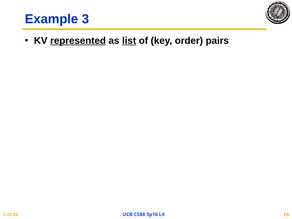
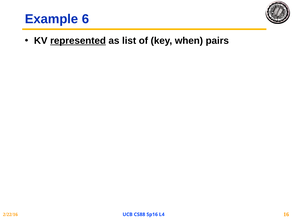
3: 3 -> 6
list underline: present -> none
order: order -> when
